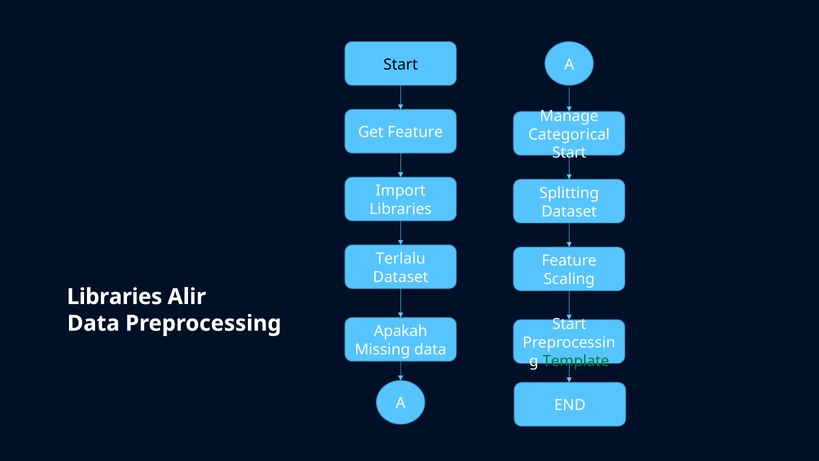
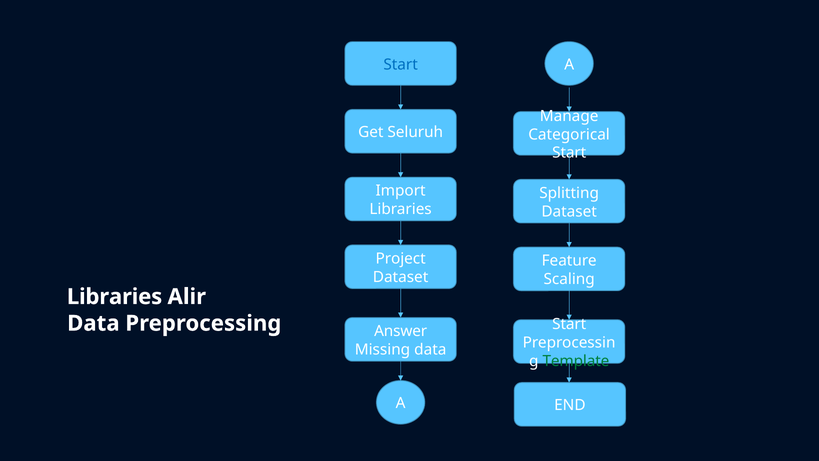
Start at (401, 64) colour: black -> blue
Get Feature: Feature -> Seluruh
Terlalu: Terlalu -> Project
Apakah: Apakah -> Answer
